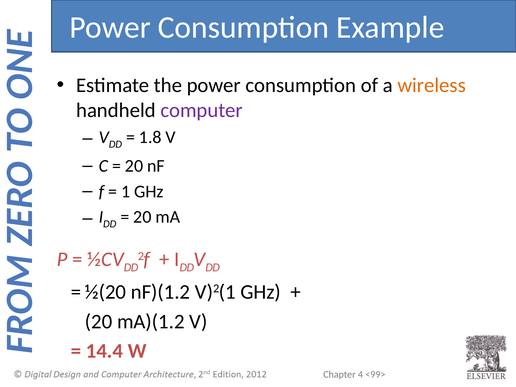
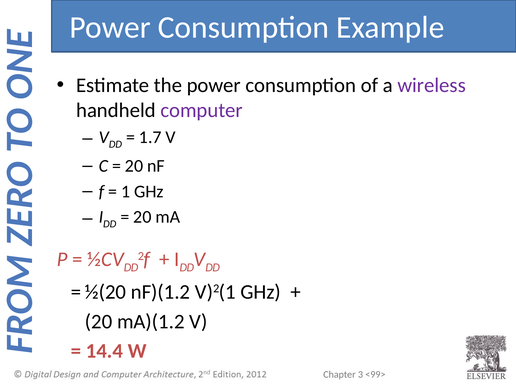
wireless colour: orange -> purple
1.8: 1.8 -> 1.7
4: 4 -> 3
